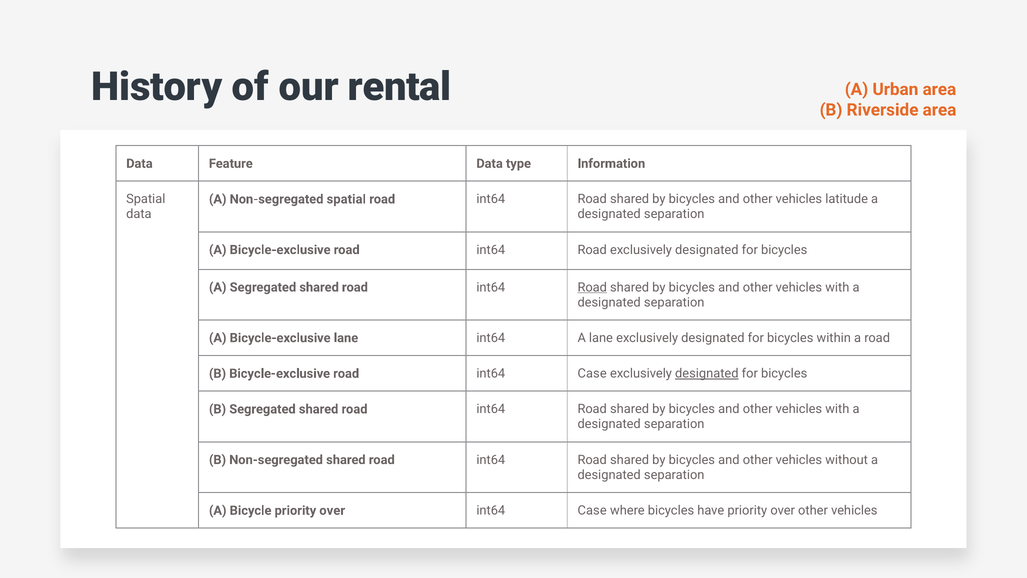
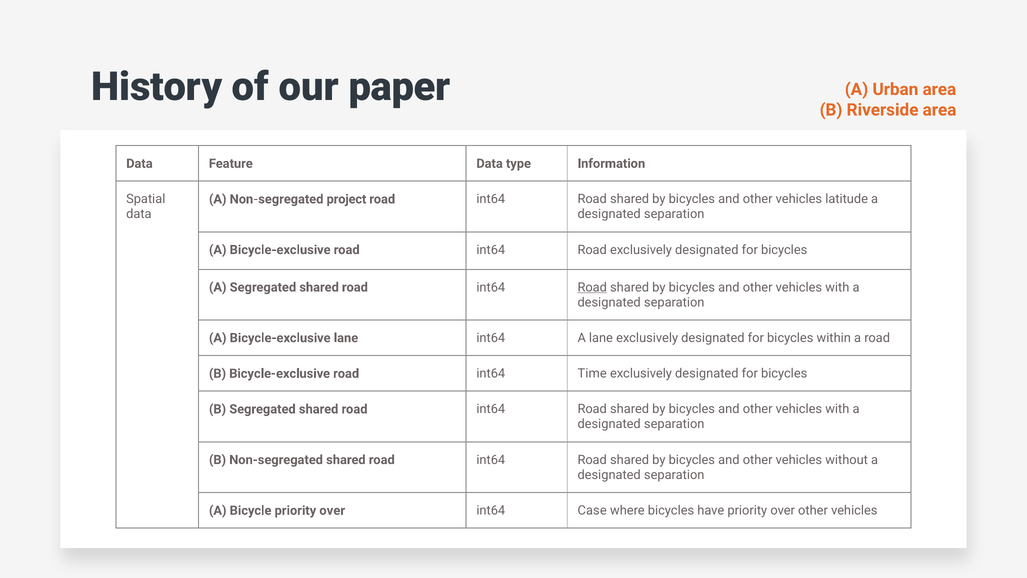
rental: rental -> paper
Non-segregated spatial: spatial -> project
road int64 Case: Case -> Time
designated at (707, 373) underline: present -> none
